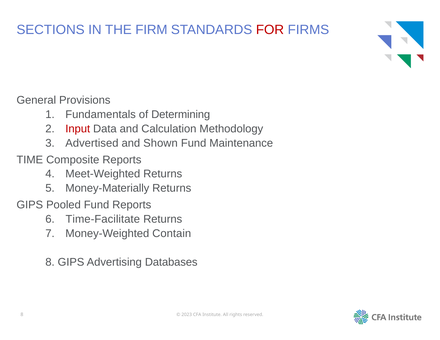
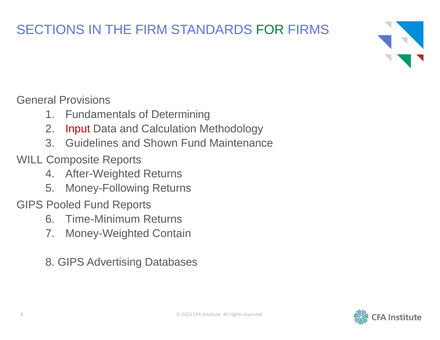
FOR colour: red -> green
Advertised: Advertised -> Guidelines
TIME: TIME -> WILL
Meet-Weighted: Meet-Weighted -> After-Weighted
Money-Materially: Money-Materially -> Money-Following
Time-Facilitate: Time-Facilitate -> Time-Minimum
